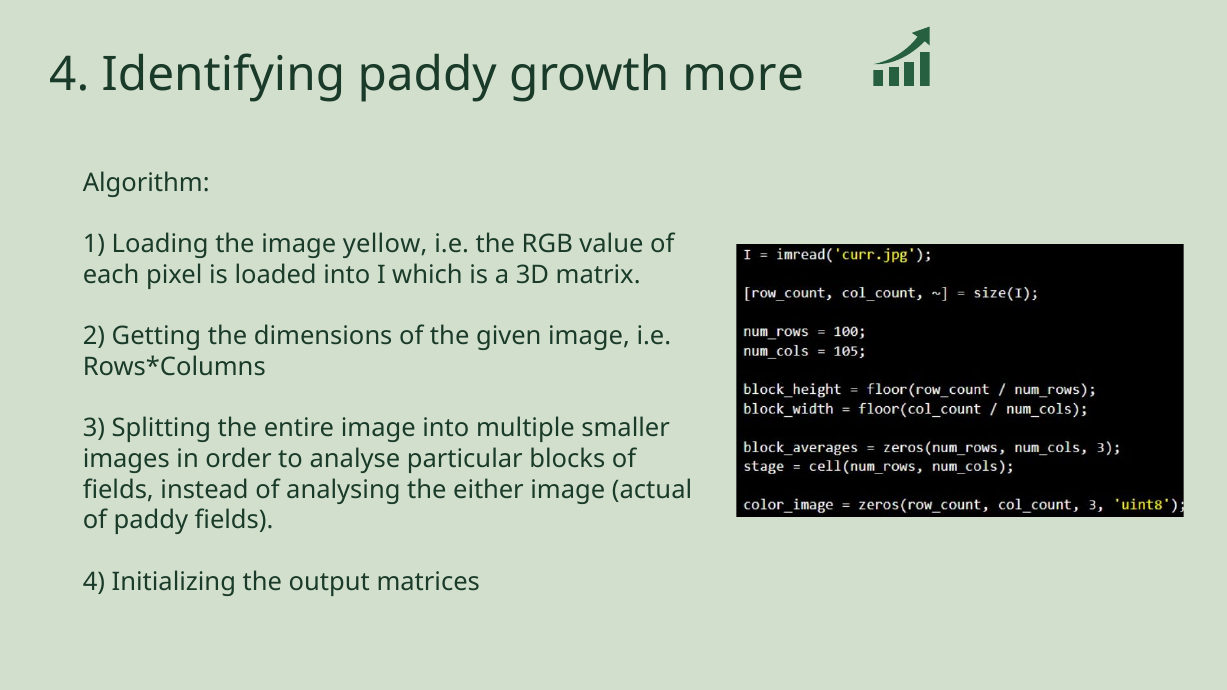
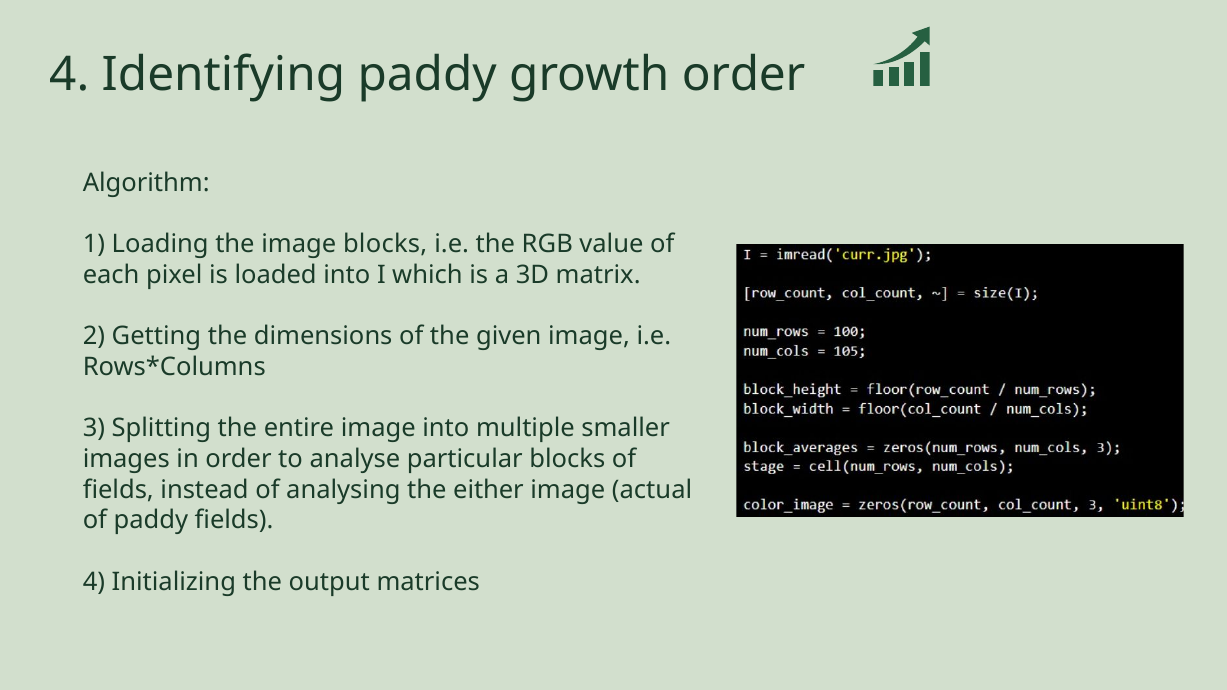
growth more: more -> order
image yellow: yellow -> blocks
